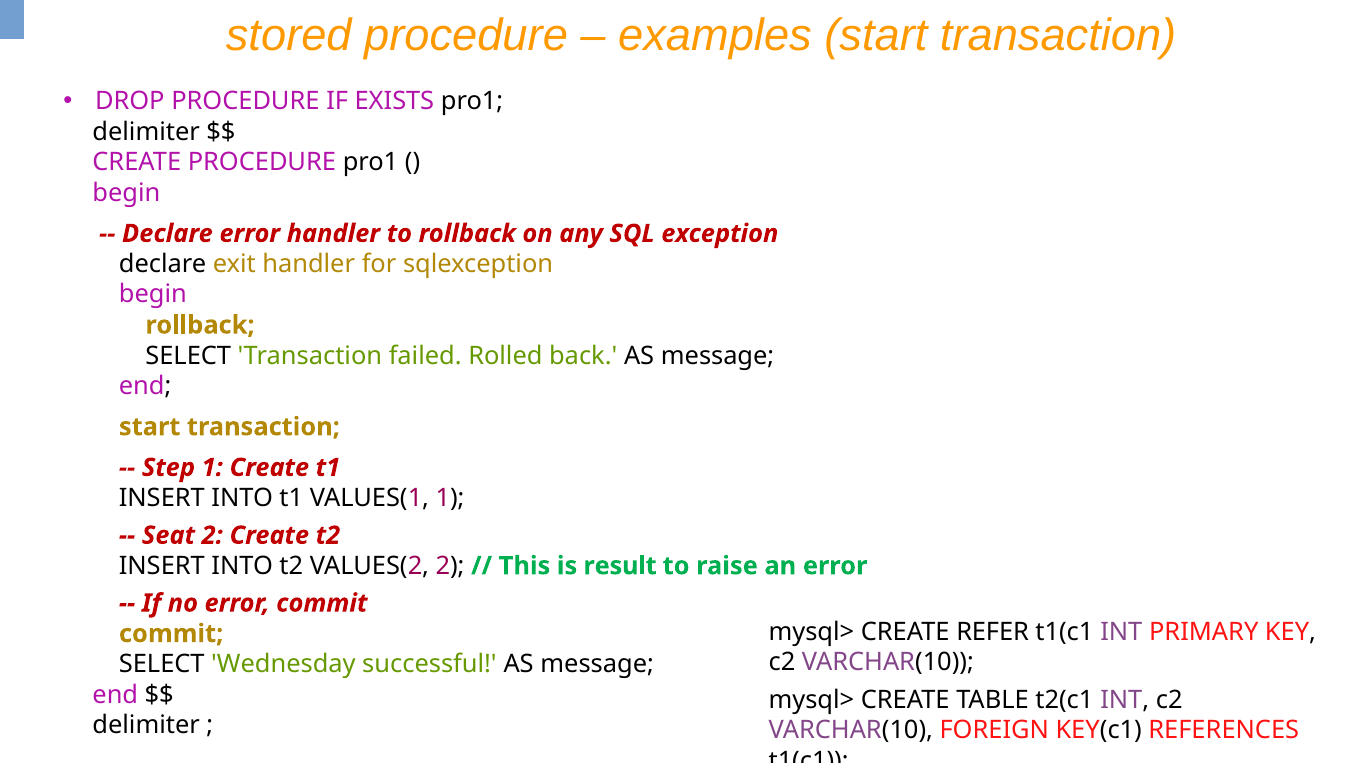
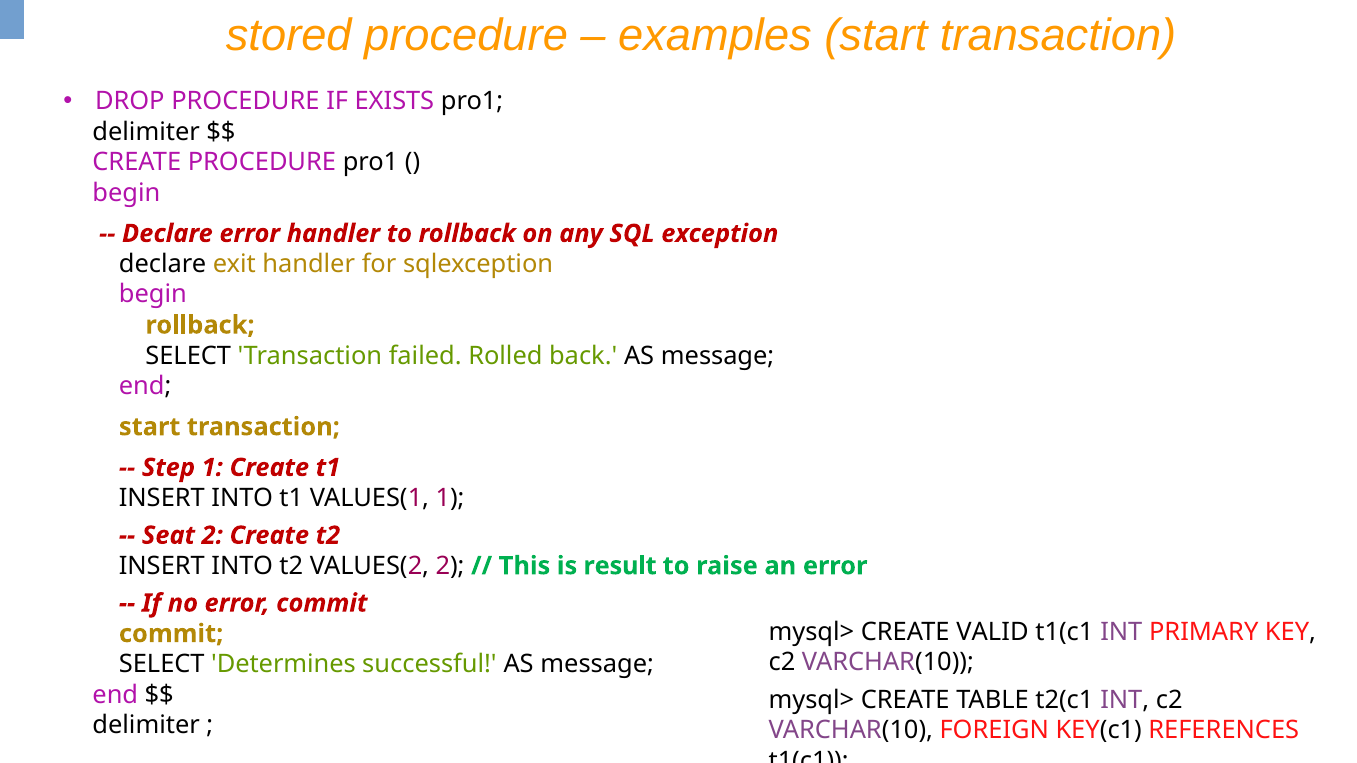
REFER: REFER -> VALID
Wednesday: Wednesday -> Determines
